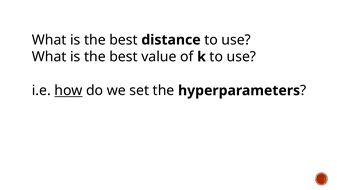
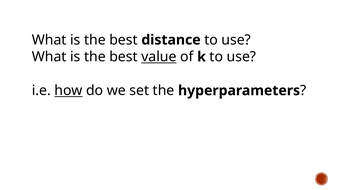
value underline: none -> present
